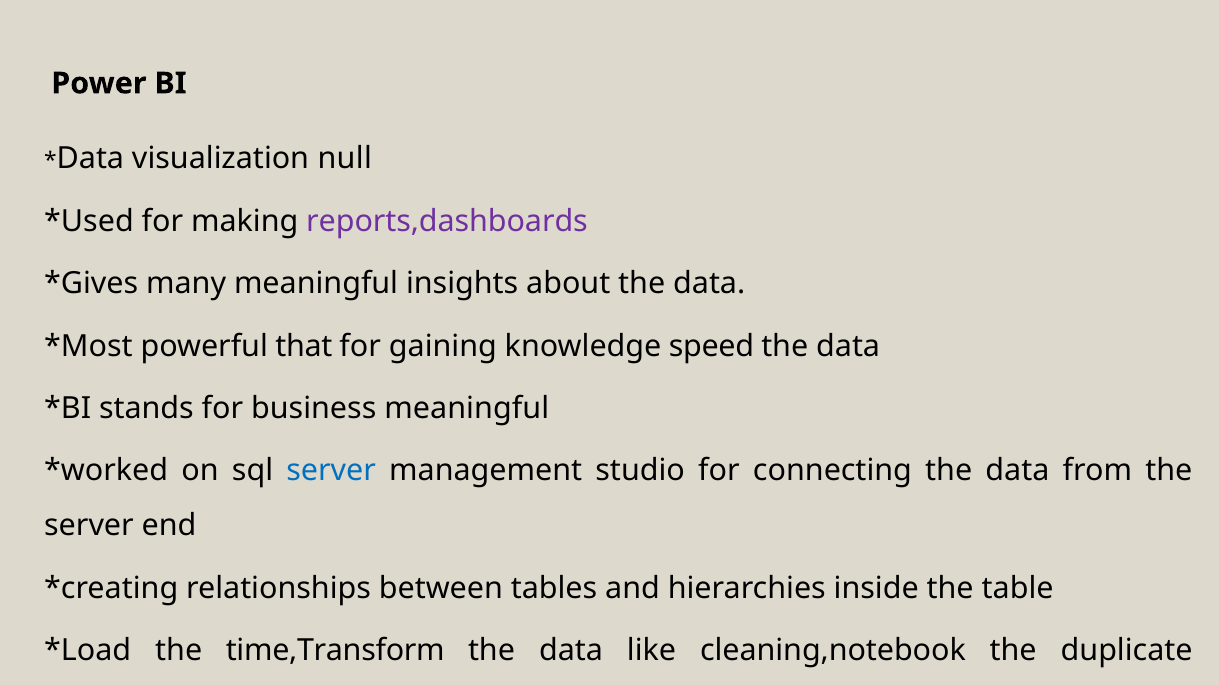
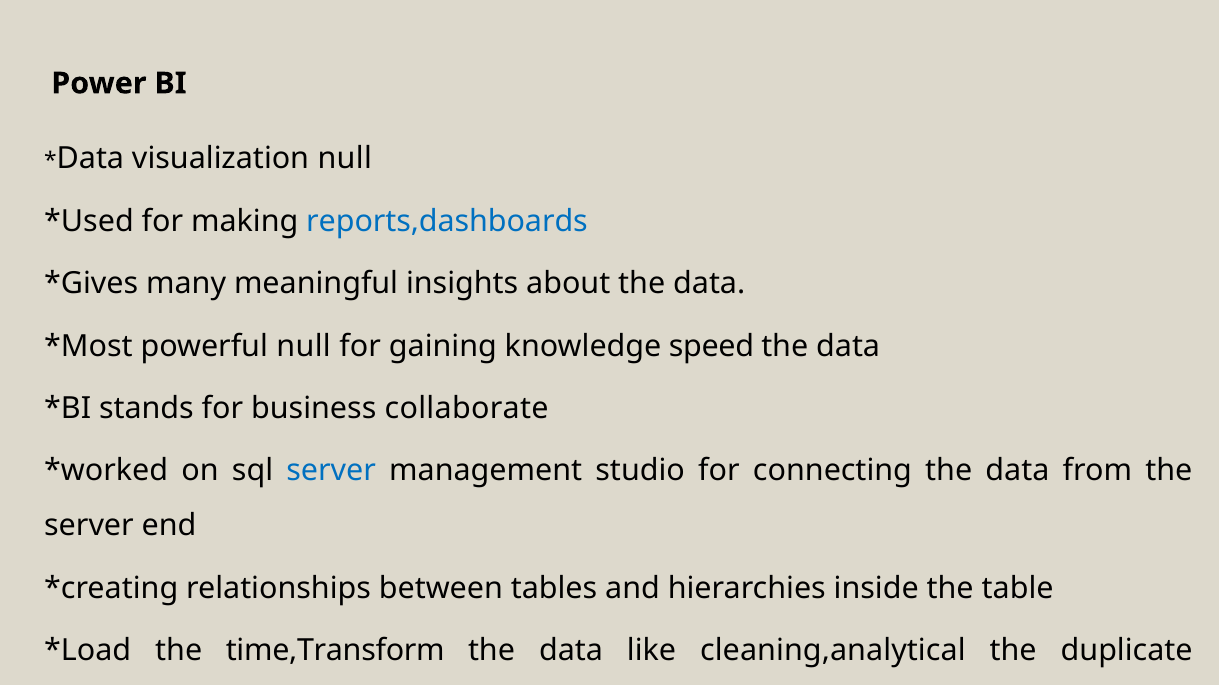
reports,dashboards colour: purple -> blue
powerful that: that -> null
business meaningful: meaningful -> collaborate
cleaning,notebook: cleaning,notebook -> cleaning,analytical
